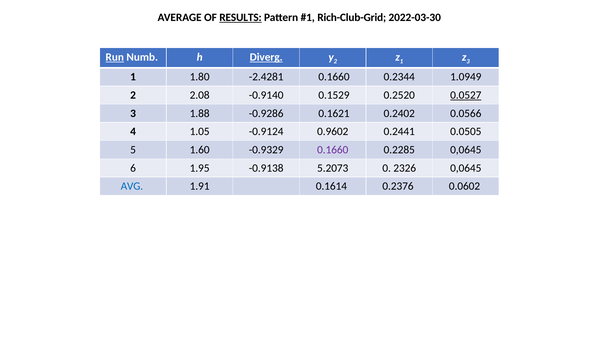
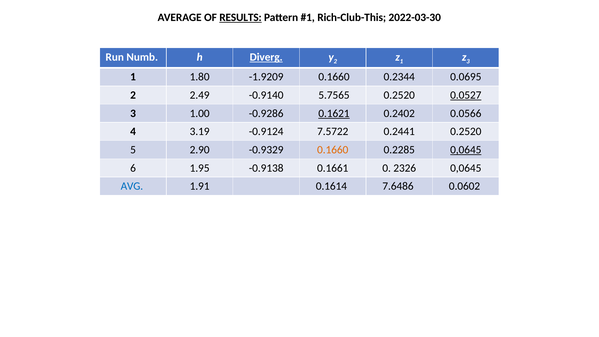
Rich-Club-Grid: Rich-Club-Grid -> Rich-Club-This
Run underline: present -> none
-2.4281: -2.4281 -> -1.9209
1.0949: 1.0949 -> 0.0695
2.08: 2.08 -> 2.49
0.1529: 0.1529 -> 5.7565
1.88: 1.88 -> 1.00
0.1621 underline: none -> present
1.05: 1.05 -> 3.19
0.9602: 0.9602 -> 7.5722
0.2441 0.0505: 0.0505 -> 0.2520
1.60: 1.60 -> 2.90
0.1660 at (333, 150) colour: purple -> orange
0,0645 at (466, 150) underline: none -> present
5.2073: 5.2073 -> 0.1661
0.2376: 0.2376 -> 7.6486
